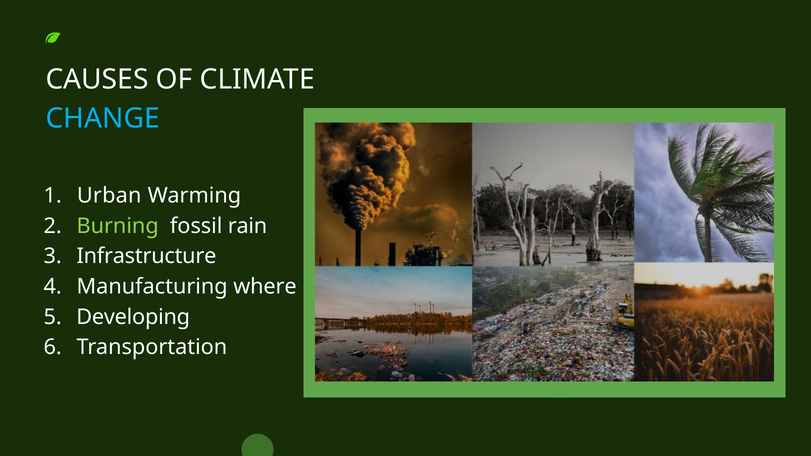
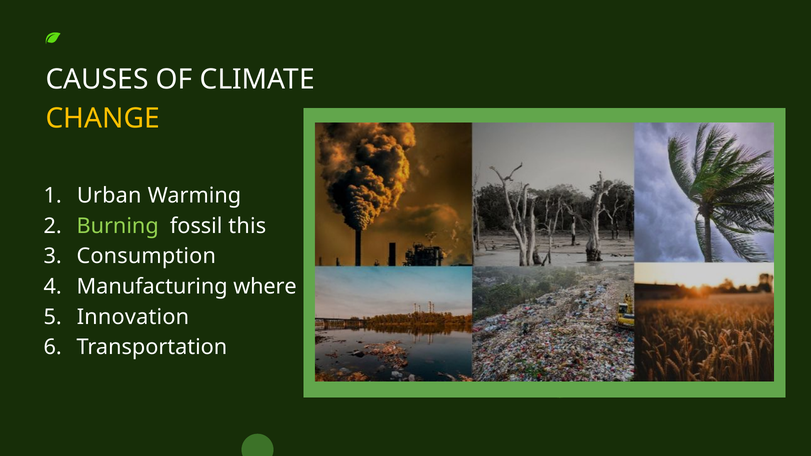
CHANGE colour: light blue -> yellow
rain: rain -> this
Infrastructure: Infrastructure -> Consumption
Developing: Developing -> Innovation
